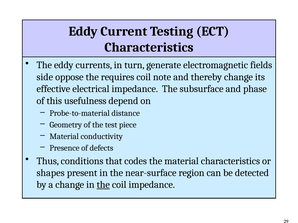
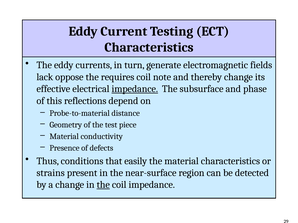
side: side -> lack
impedance at (135, 89) underline: none -> present
usefulness: usefulness -> reflections
codes: codes -> easily
shapes: shapes -> strains
